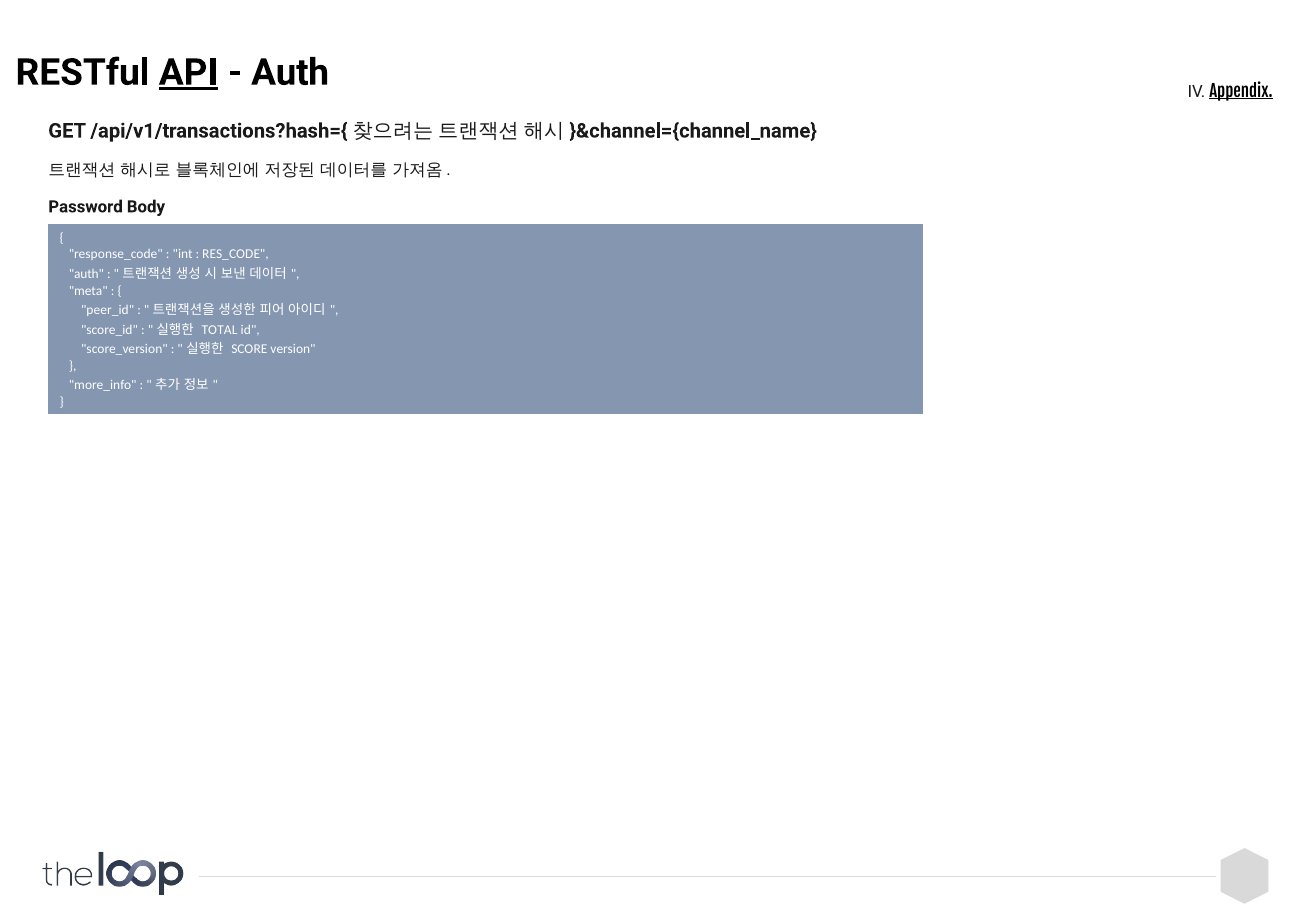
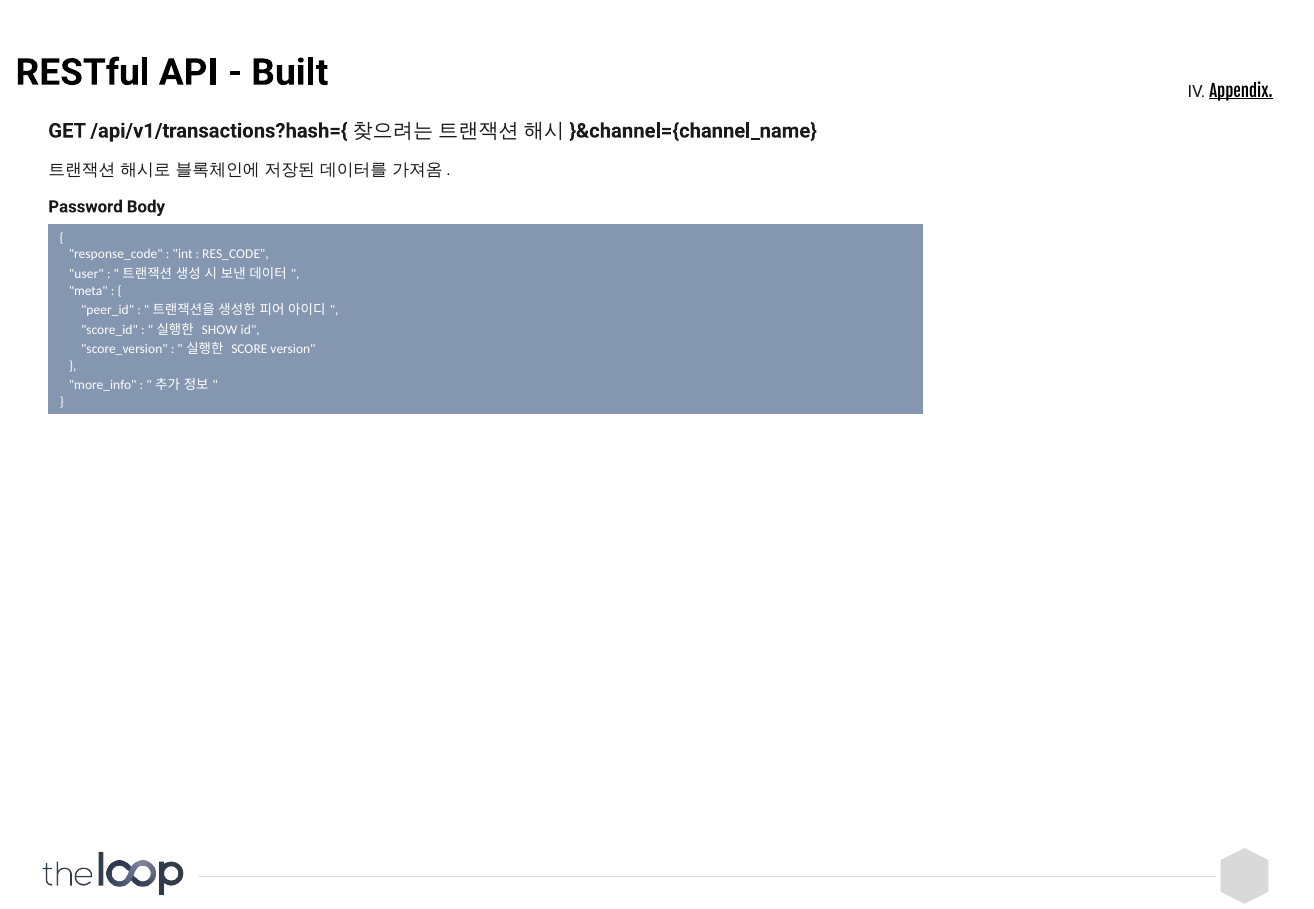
API underline: present -> none
Auth at (290, 73): Auth -> Built
auth at (86, 274): auth -> user
TOTAL: TOTAL -> SHOW
